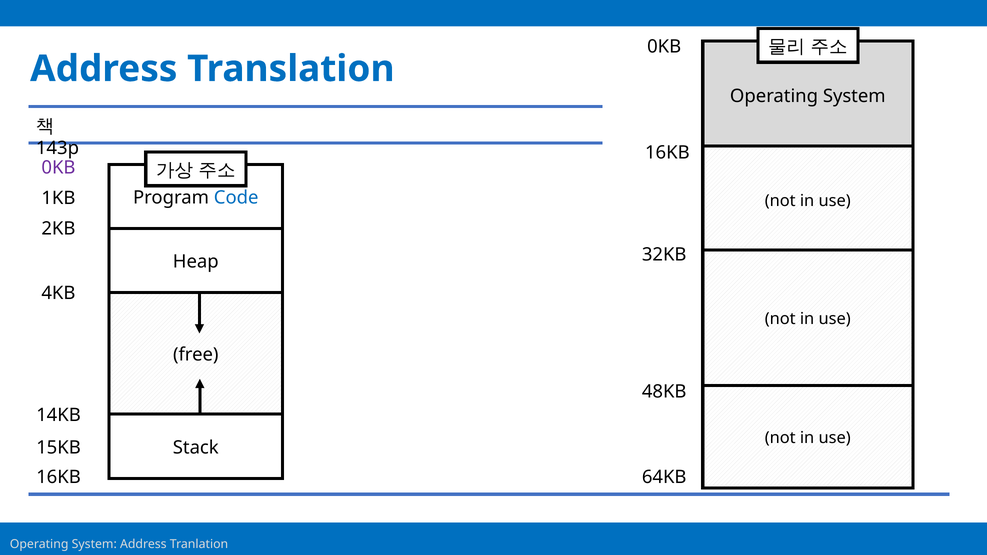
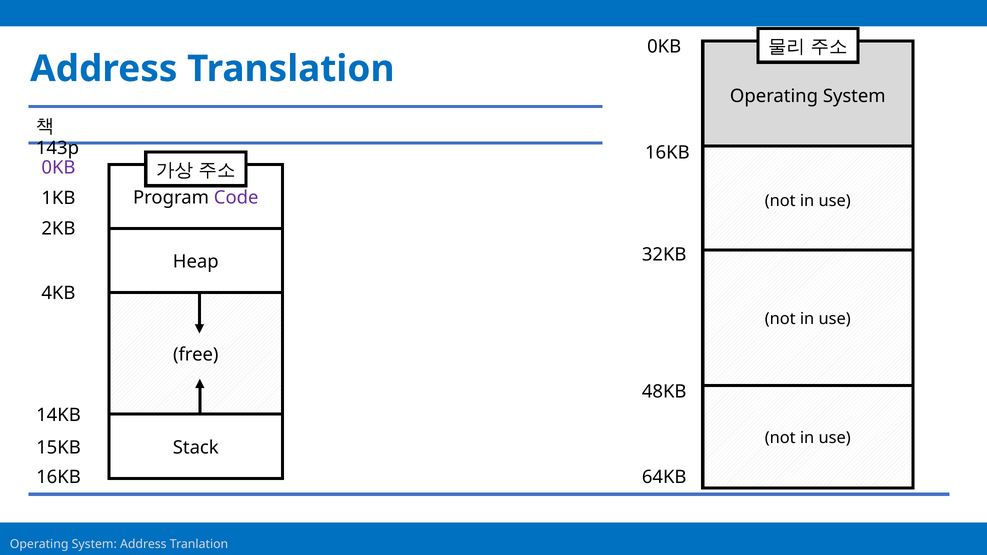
Code colour: blue -> purple
